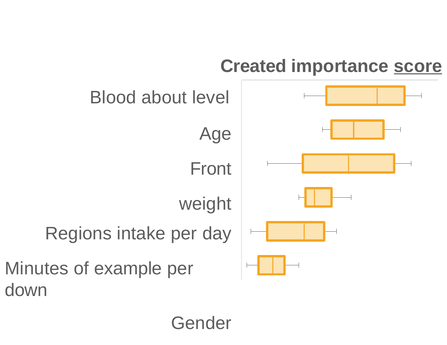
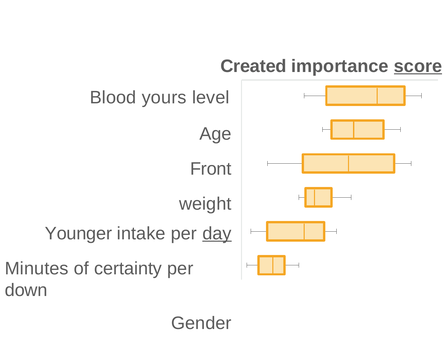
about: about -> yours
Regions: Regions -> Younger
day underline: none -> present
example: example -> certainty
